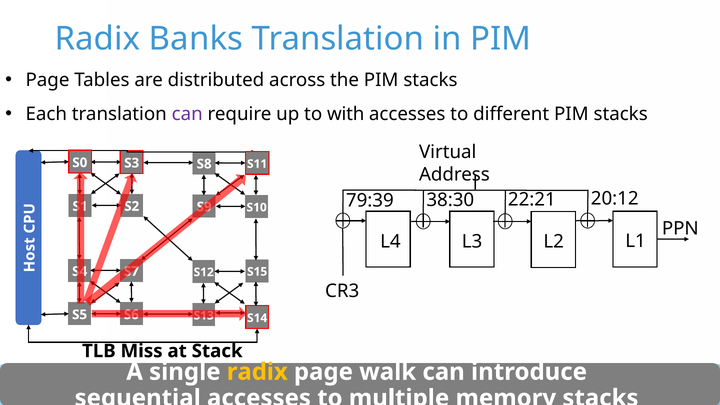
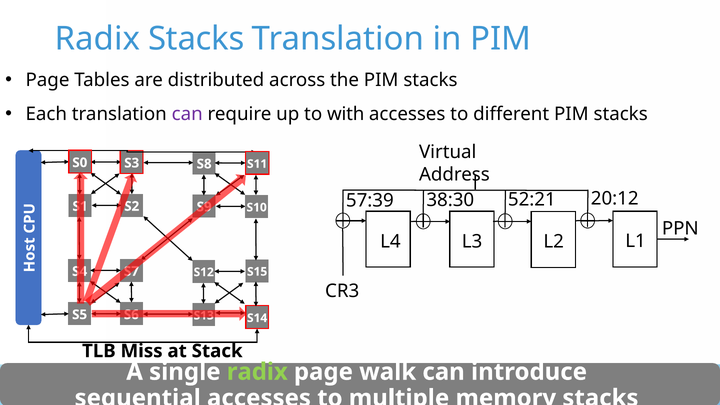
Radix Banks: Banks -> Stacks
22:21: 22:21 -> 52:21
79:39: 79:39 -> 57:39
radix at (257, 372) colour: yellow -> light green
